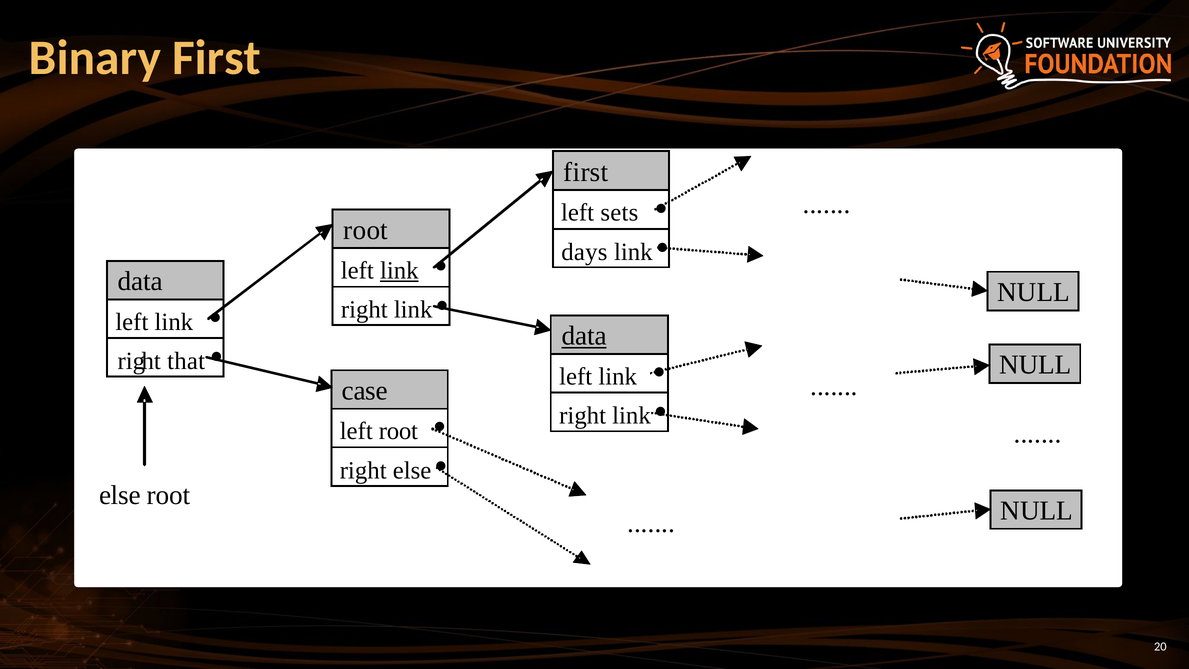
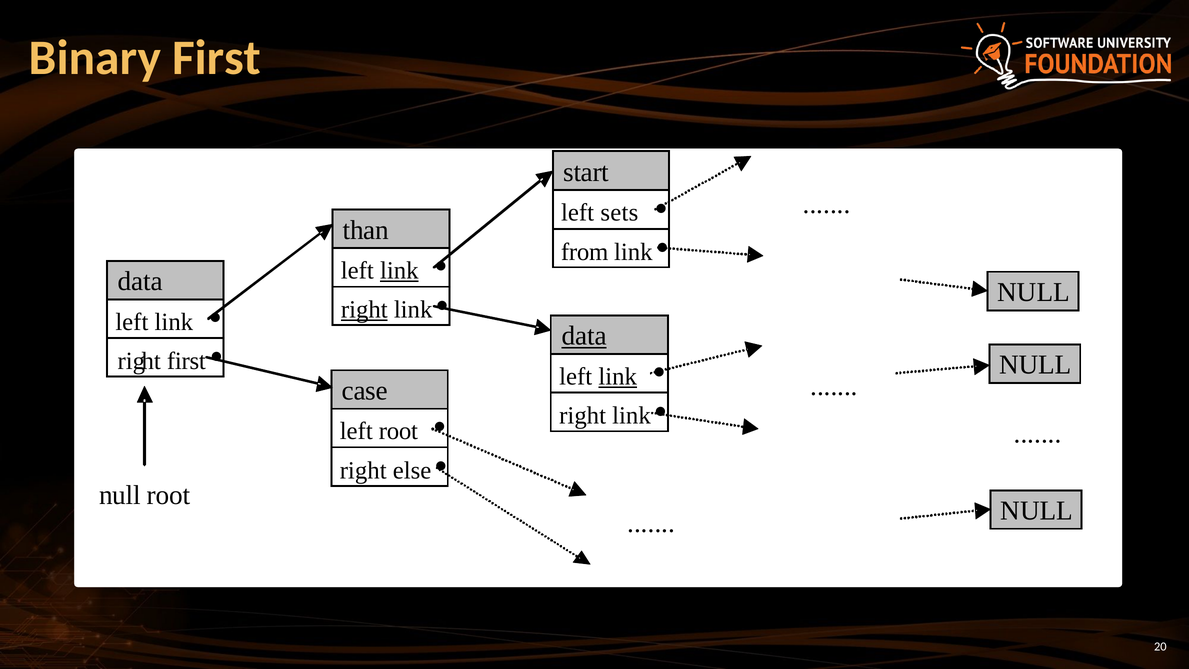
first at (586, 172): first -> start
root at (366, 230): root -> than
days: days -> from
right at (364, 310) underline: none -> present
right that: that -> first
link at (618, 376) underline: none -> present
else at (120, 495): else -> null
